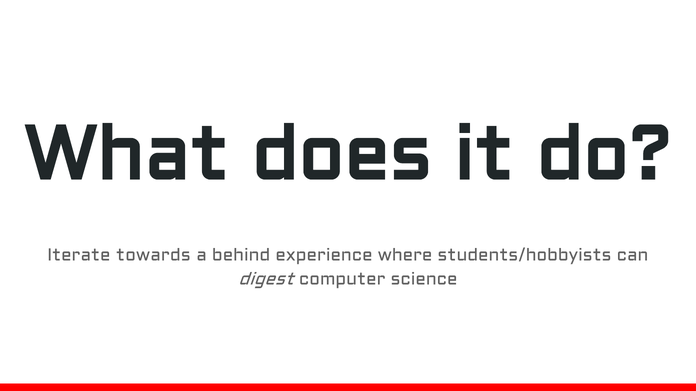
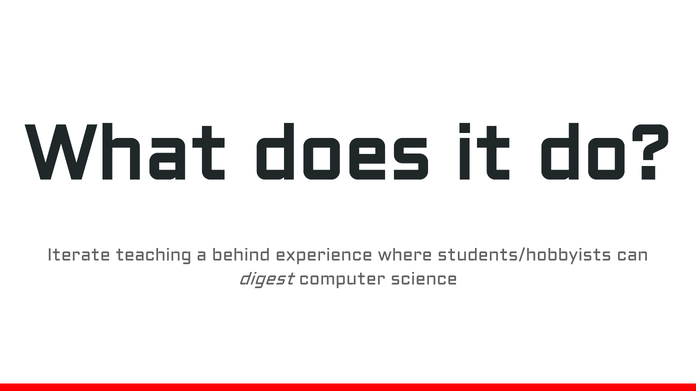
towards: towards -> teaching
